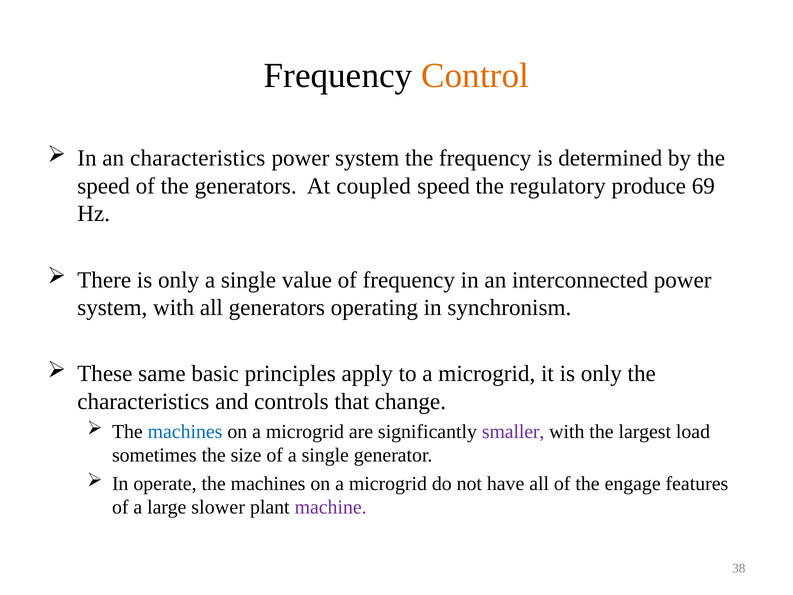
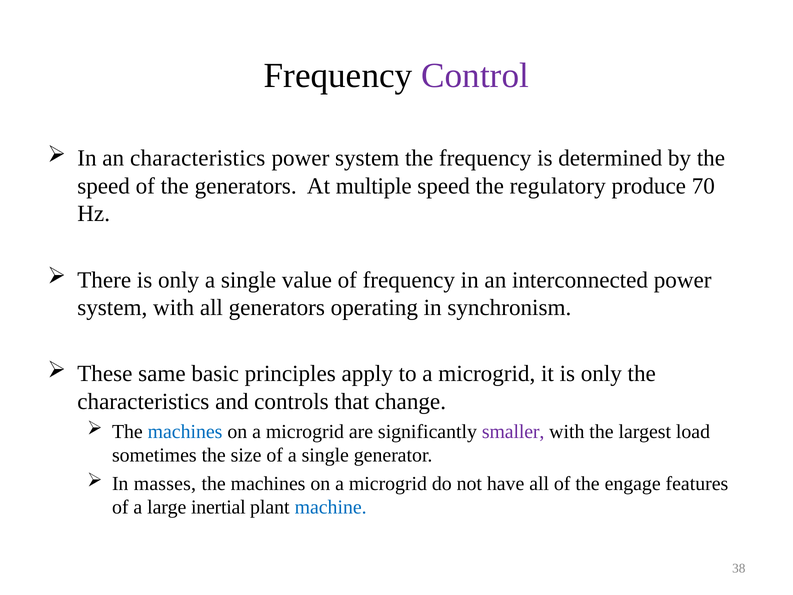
Control colour: orange -> purple
coupled: coupled -> multiple
69: 69 -> 70
operate: operate -> masses
slower: slower -> inertial
machine colour: purple -> blue
